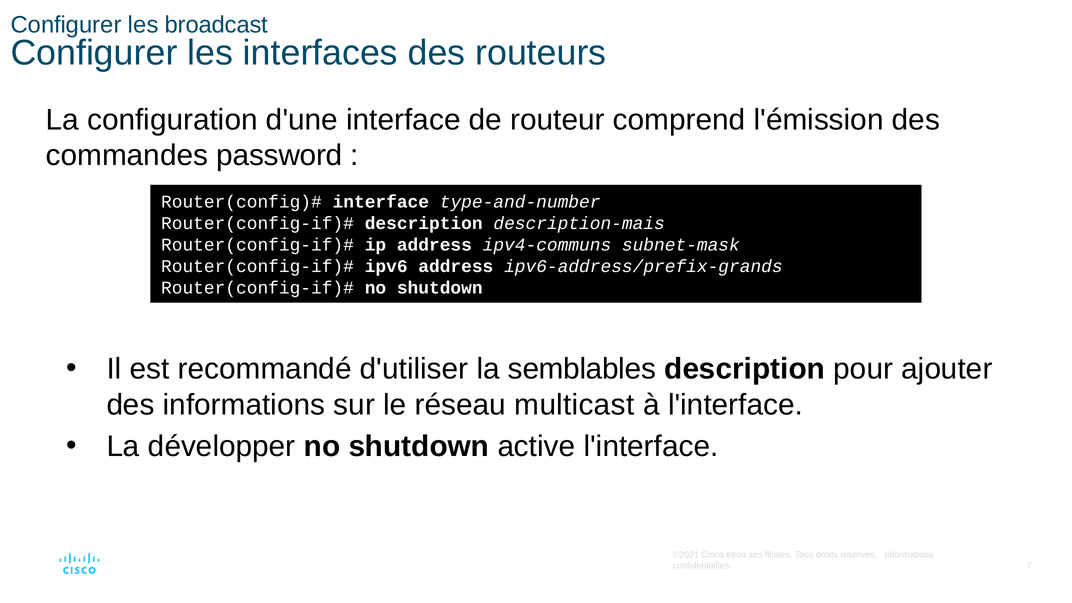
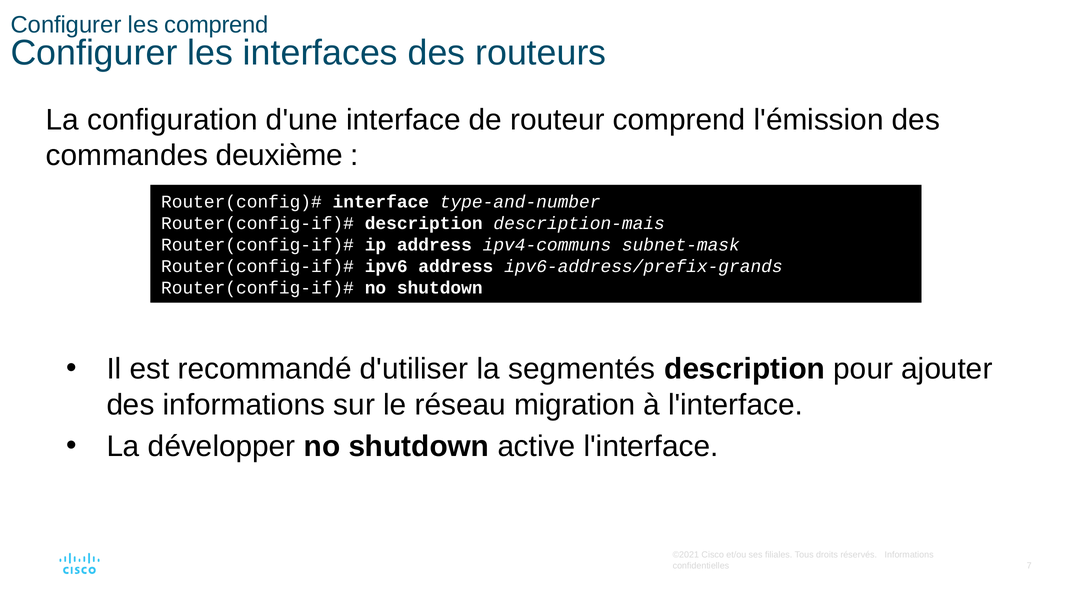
les broadcast: broadcast -> comprend
password: password -> deuxième
semblables: semblables -> segmentés
multicast: multicast -> migration
